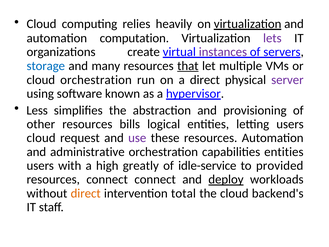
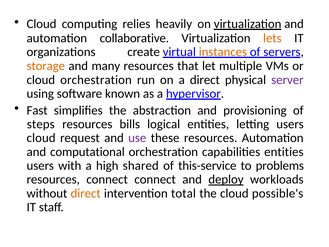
computation: computation -> collaborative
lets colour: purple -> orange
instances colour: purple -> orange
storage colour: blue -> orange
that underline: present -> none
Less: Less -> Fast
other: other -> steps
administrative: administrative -> computational
greatly: greatly -> shared
idle-service: idle-service -> this-service
provided: provided -> problems
backend's: backend's -> possible's
